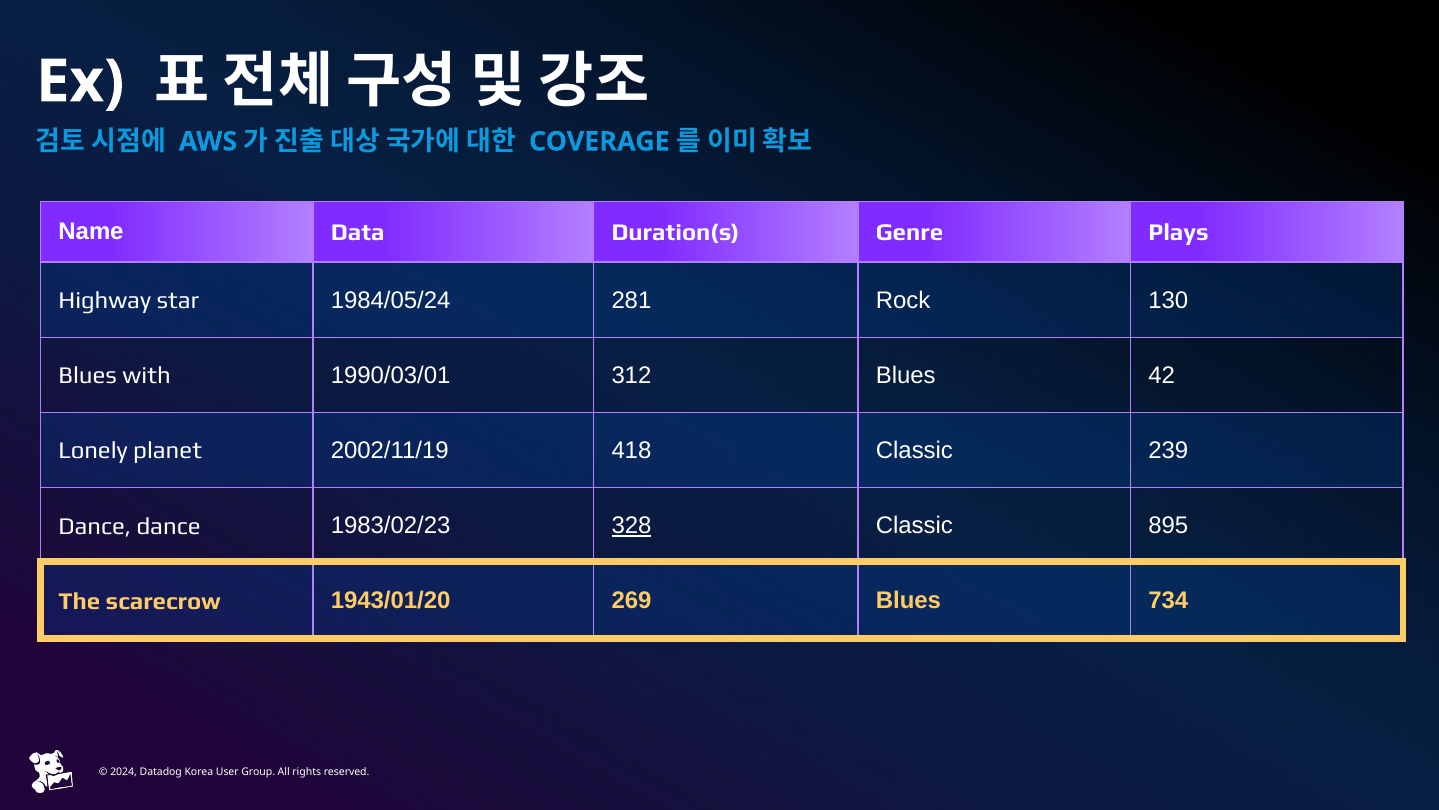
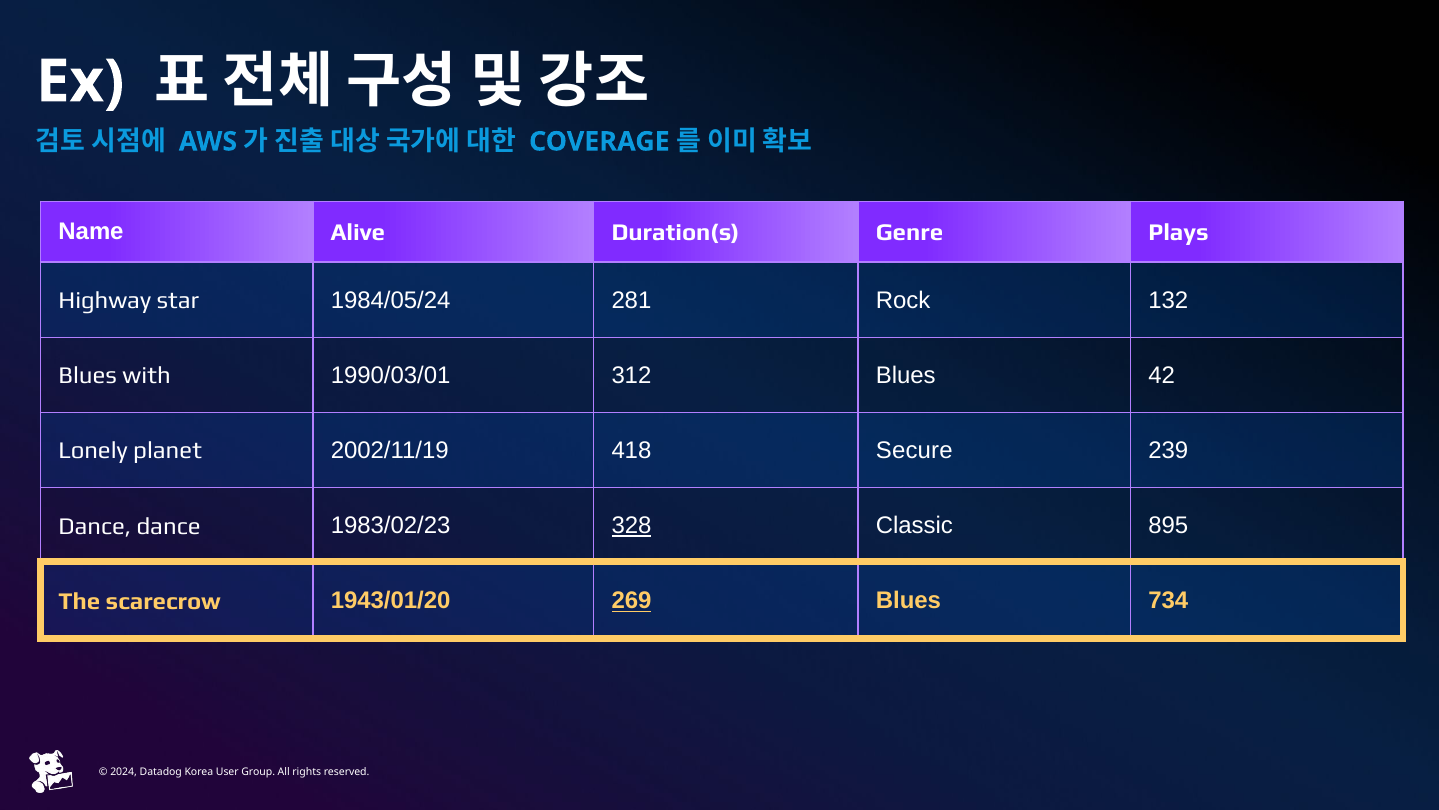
Data: Data -> Alive
130: 130 -> 132
418 Classic: Classic -> Secure
269 underline: none -> present
